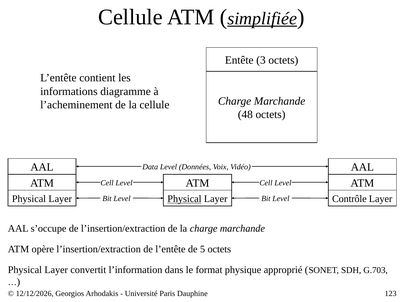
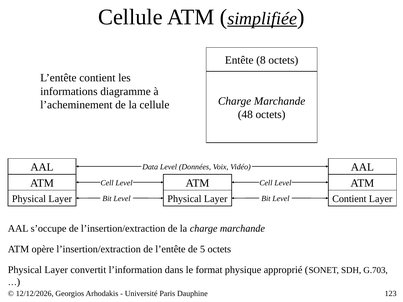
3: 3 -> 8
Physical at (184, 199) underline: present -> none
Contrôle at (349, 199): Contrôle -> Contient
